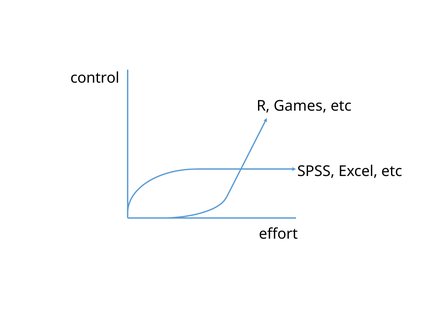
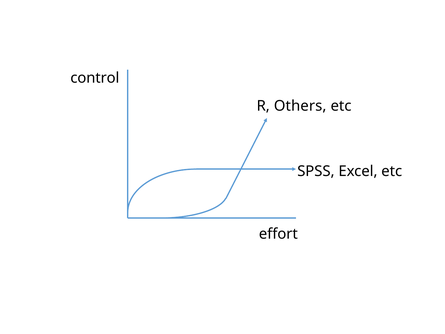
Games: Games -> Others
